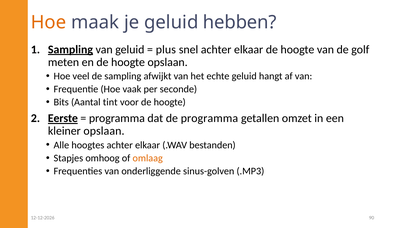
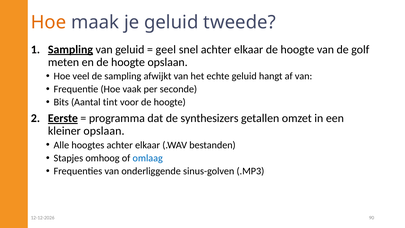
hebben: hebben -> tweede
plus: plus -> geel
de programma: programma -> synthesizers
omlaag colour: orange -> blue
